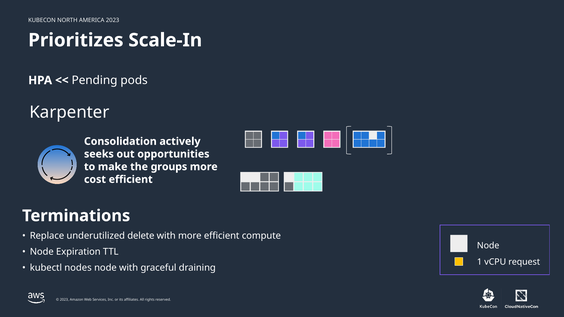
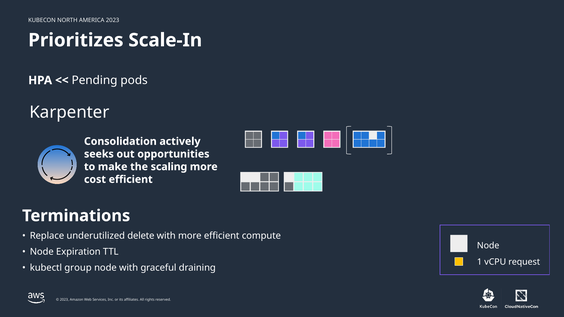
groups: groups -> scaling
nodes: nodes -> group
